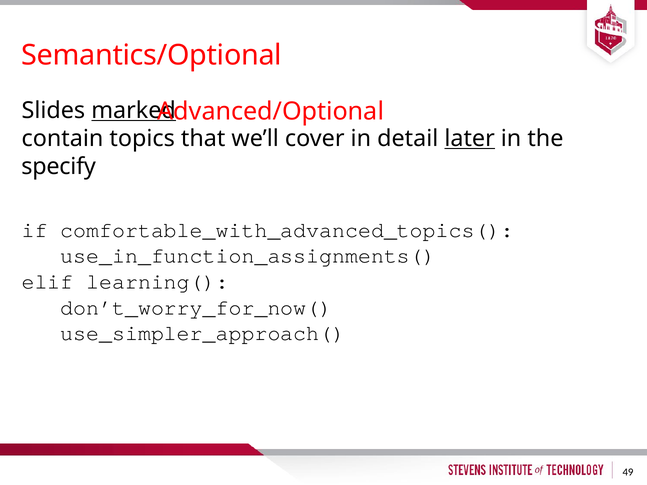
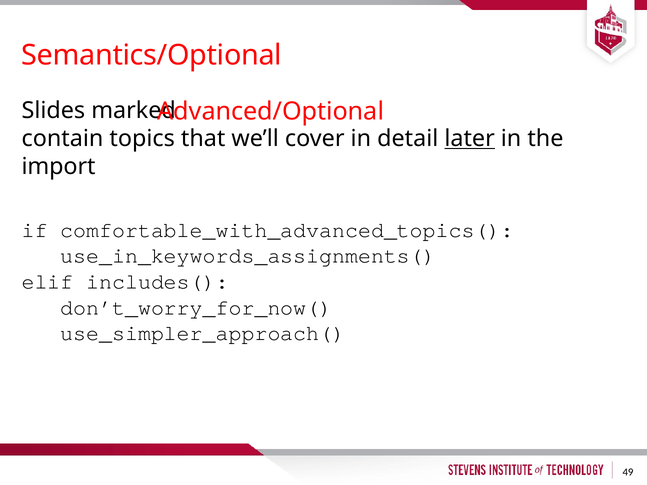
marked underline: present -> none
specify: specify -> import
use_in_function_assignments(: use_in_function_assignments( -> use_in_keywords_assignments(
learning(: learning( -> includes(
